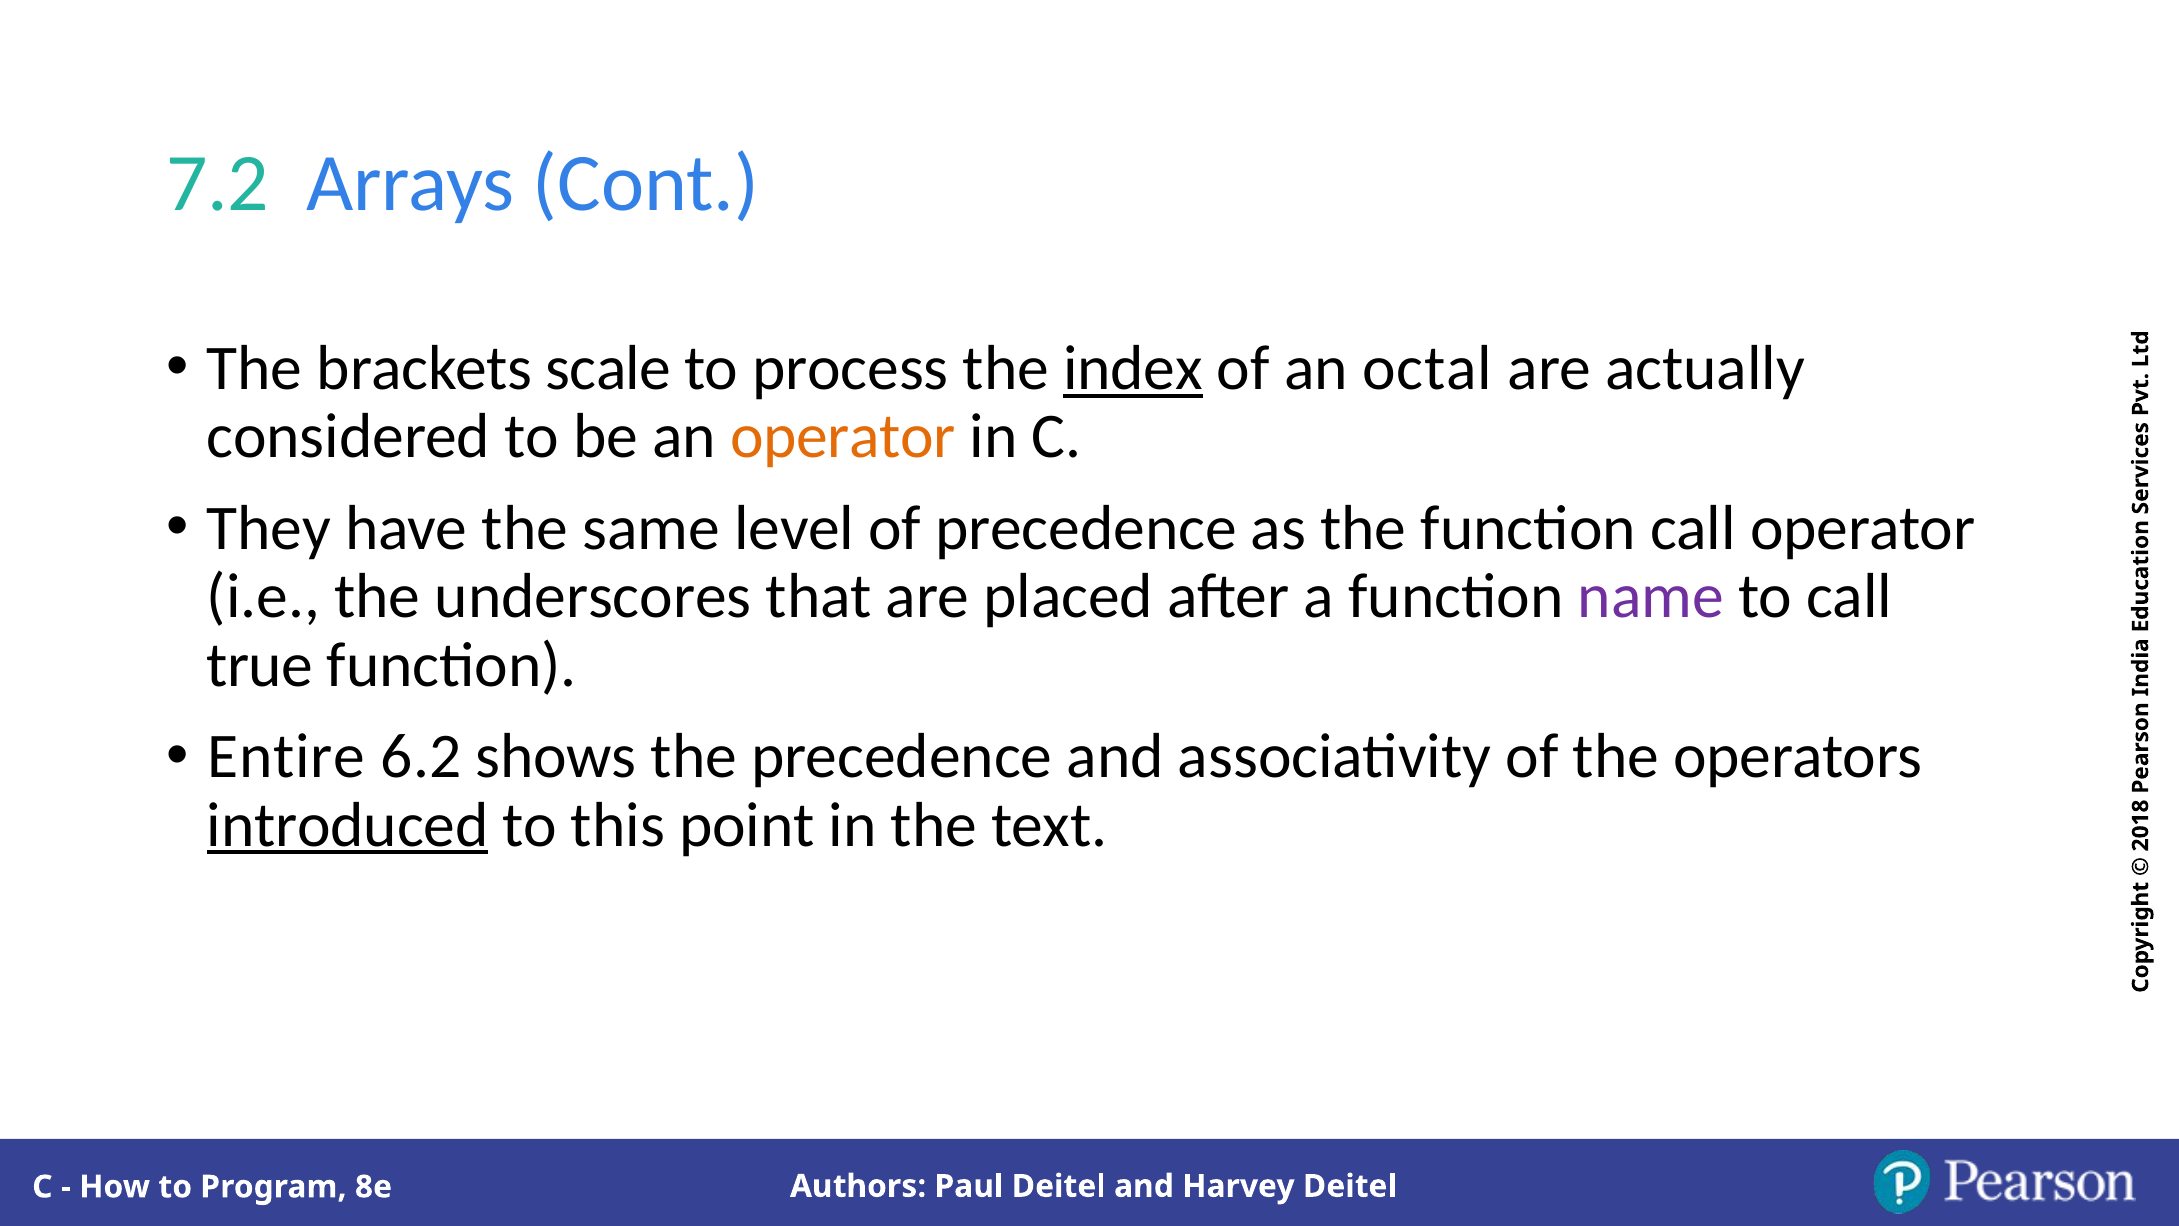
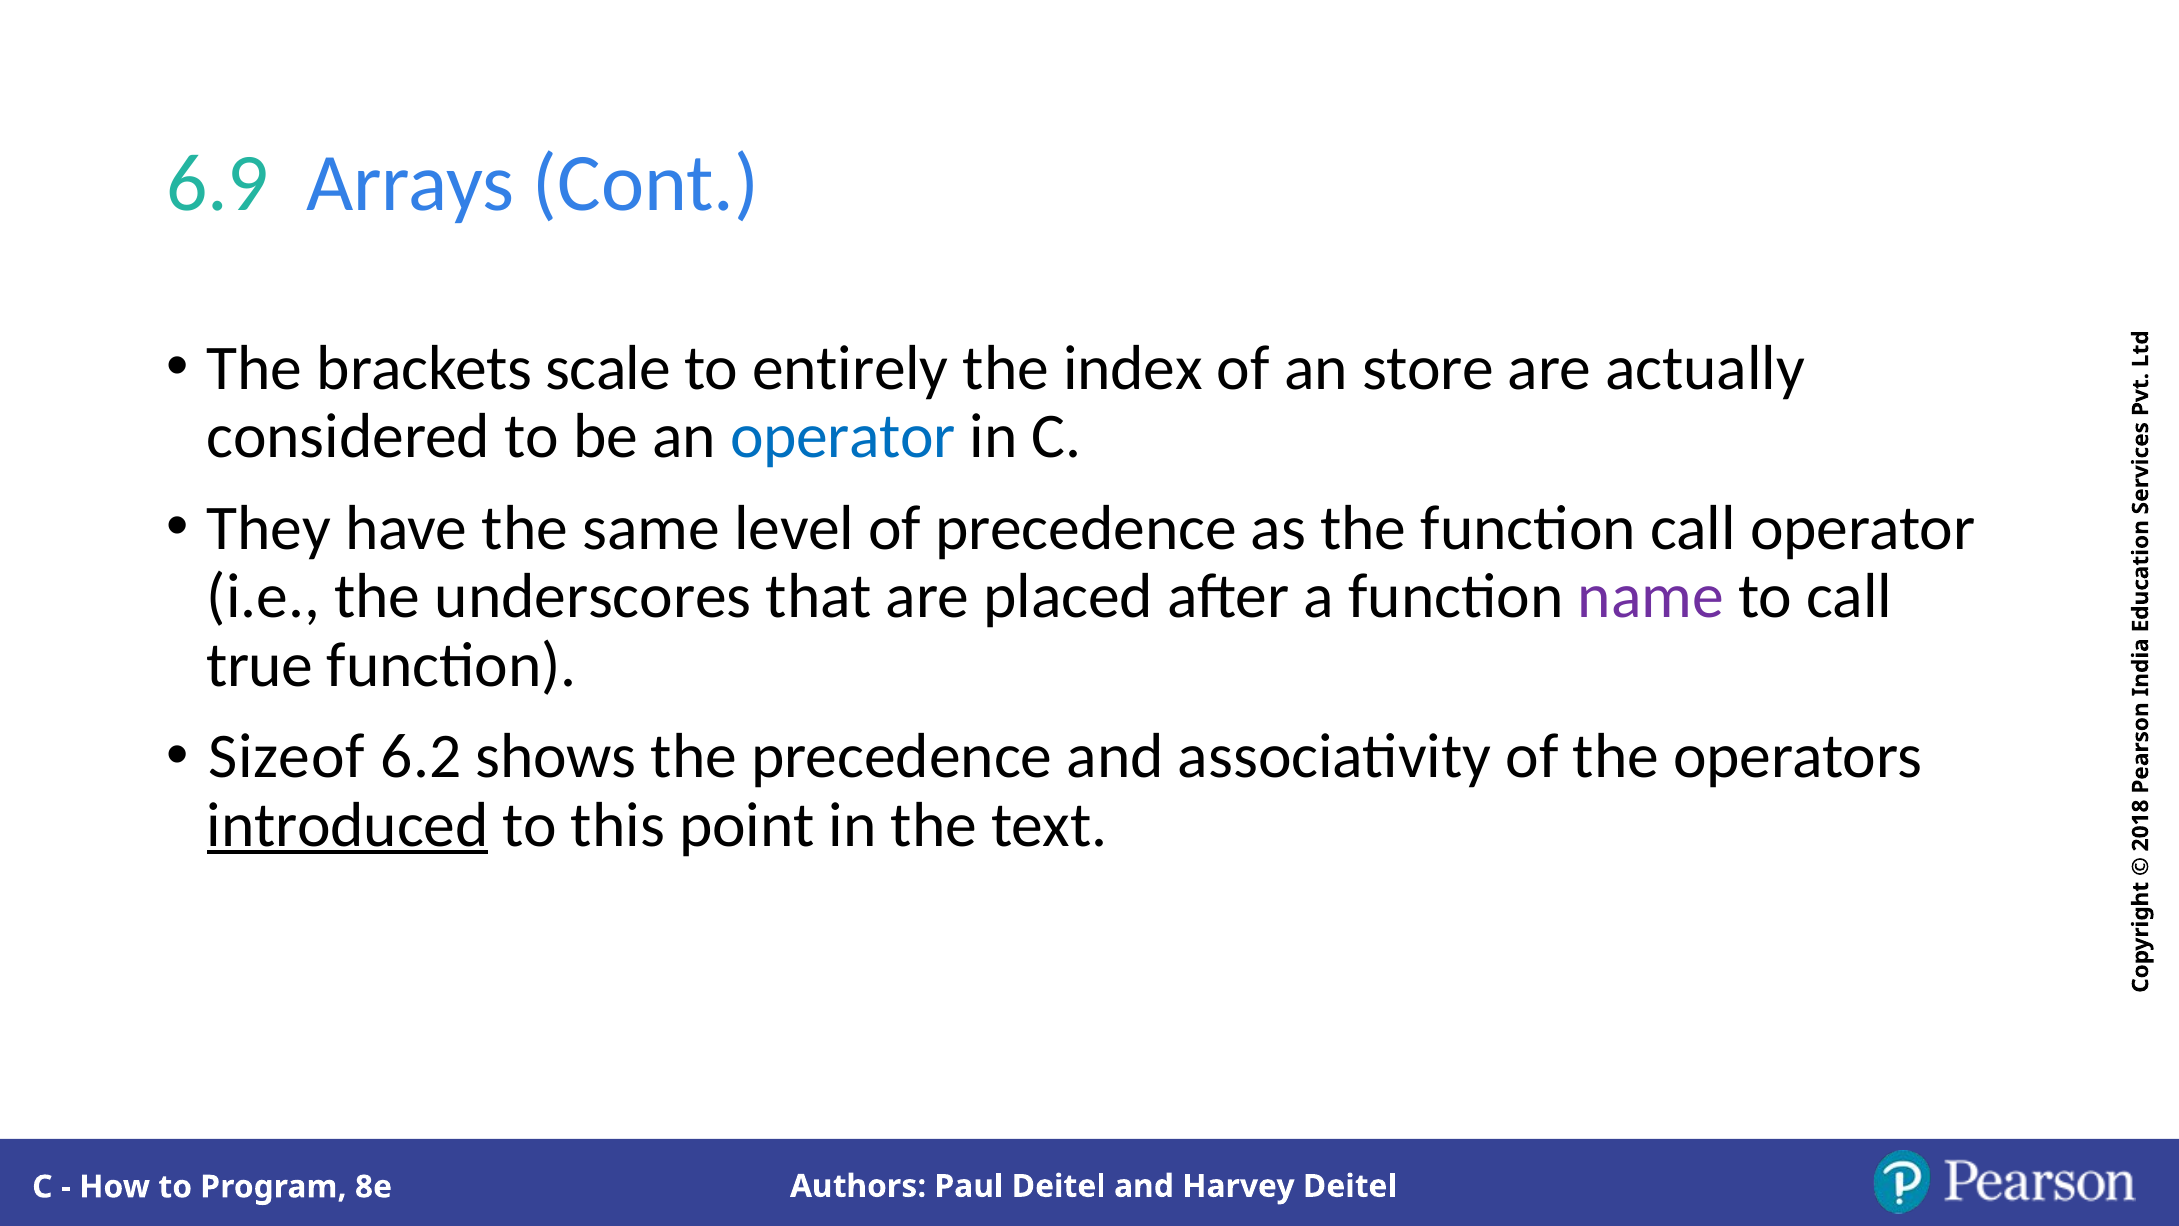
7.2: 7.2 -> 6.9
process: process -> entirely
index underline: present -> none
octal: octal -> store
operator at (843, 437) colour: orange -> blue
Entire: Entire -> Sizeof
